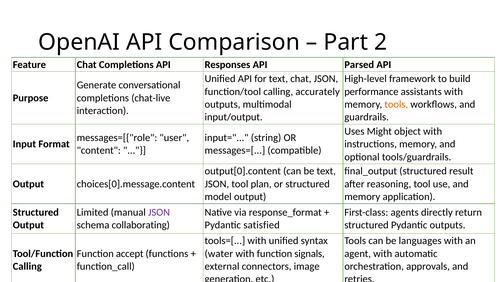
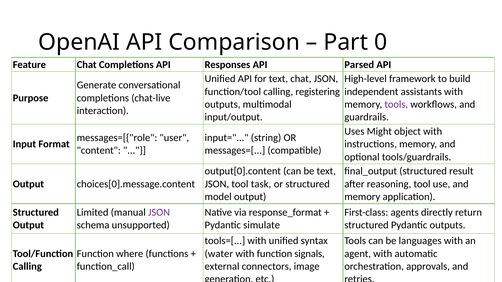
2: 2 -> 0
accurately: accurately -> registering
performance: performance -> independent
tools at (396, 105) colour: orange -> purple
plan: plan -> task
collaborating: collaborating -> unsupported
satisfied: satisfied -> simulate
accept: accept -> where
